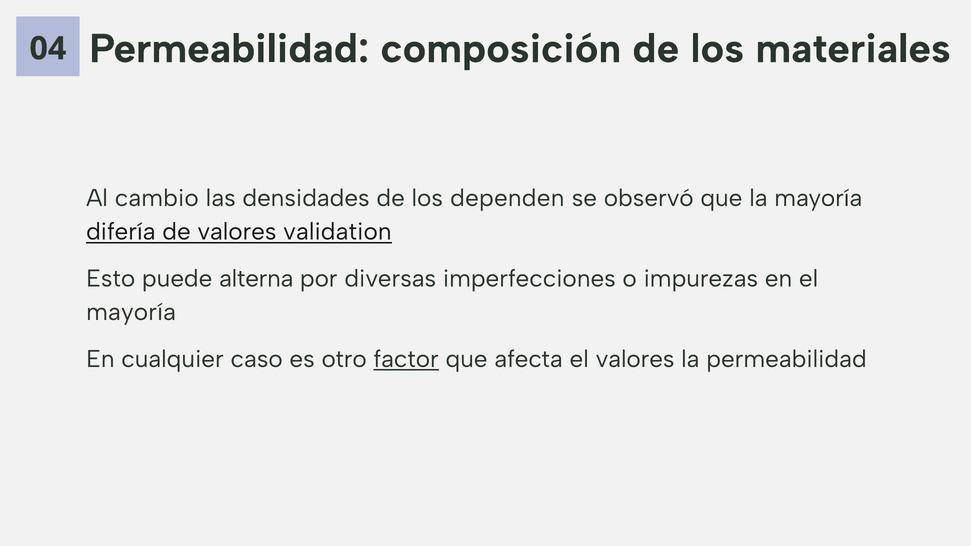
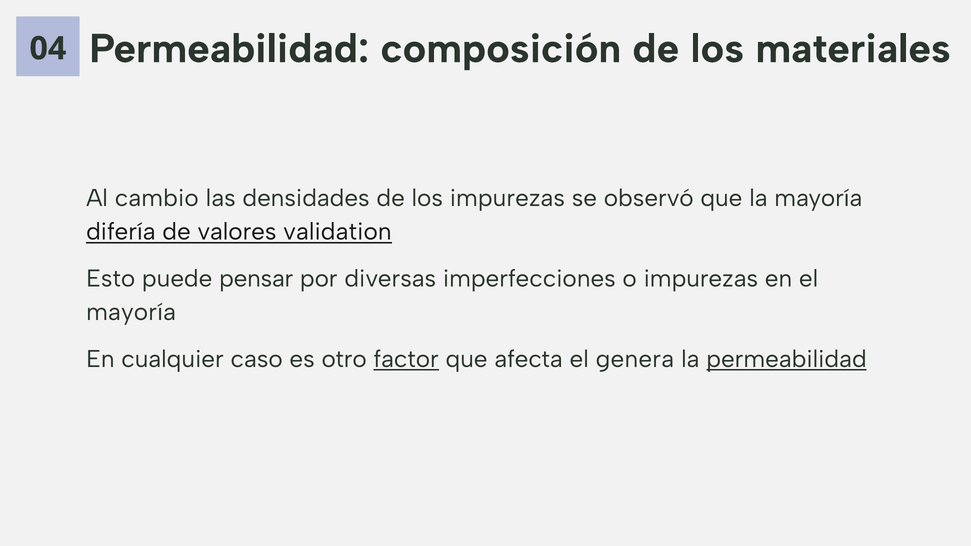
los dependen: dependen -> impurezas
alterna: alterna -> pensar
el valores: valores -> genera
permeabilidad at (787, 360) underline: none -> present
